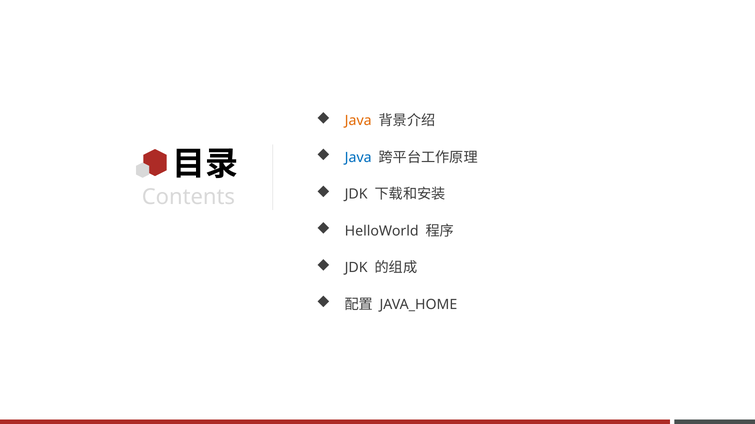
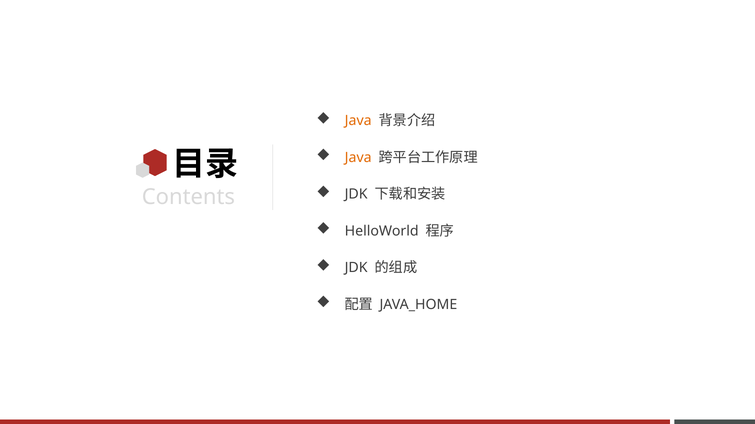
Java at (358, 158) colour: blue -> orange
